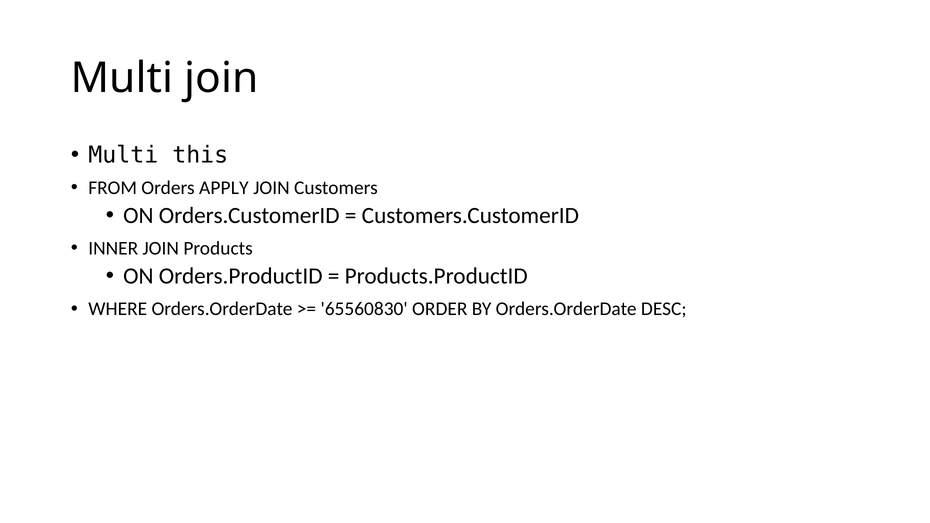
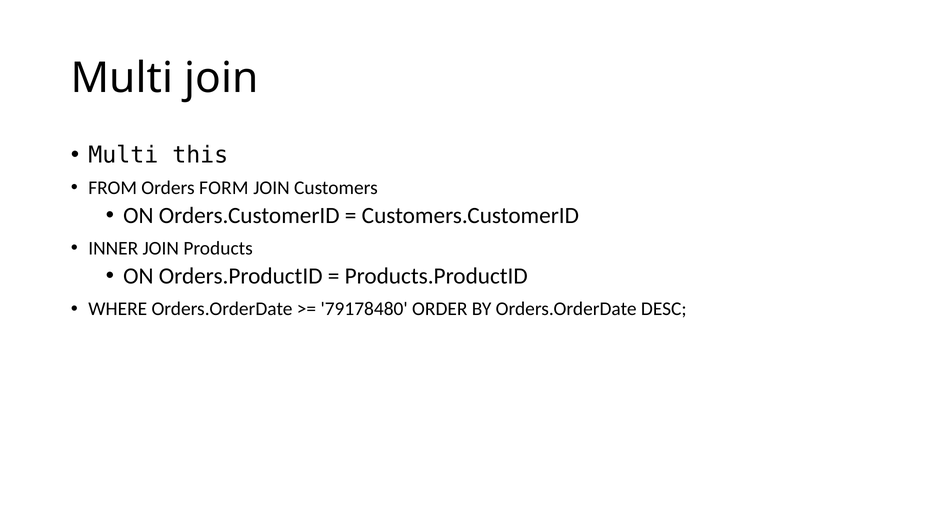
APPLY: APPLY -> FORM
65560830: 65560830 -> 79178480
